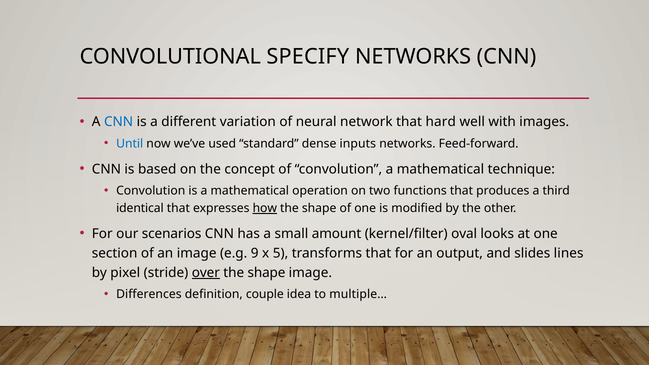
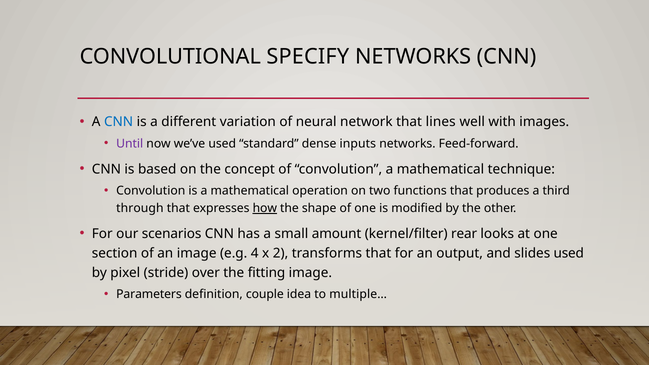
hard: hard -> lines
Until colour: blue -> purple
identical: identical -> through
oval: oval -> rear
9: 9 -> 4
5: 5 -> 2
slides lines: lines -> used
over underline: present -> none
shape at (267, 273): shape -> fitting
Differences: Differences -> Parameters
